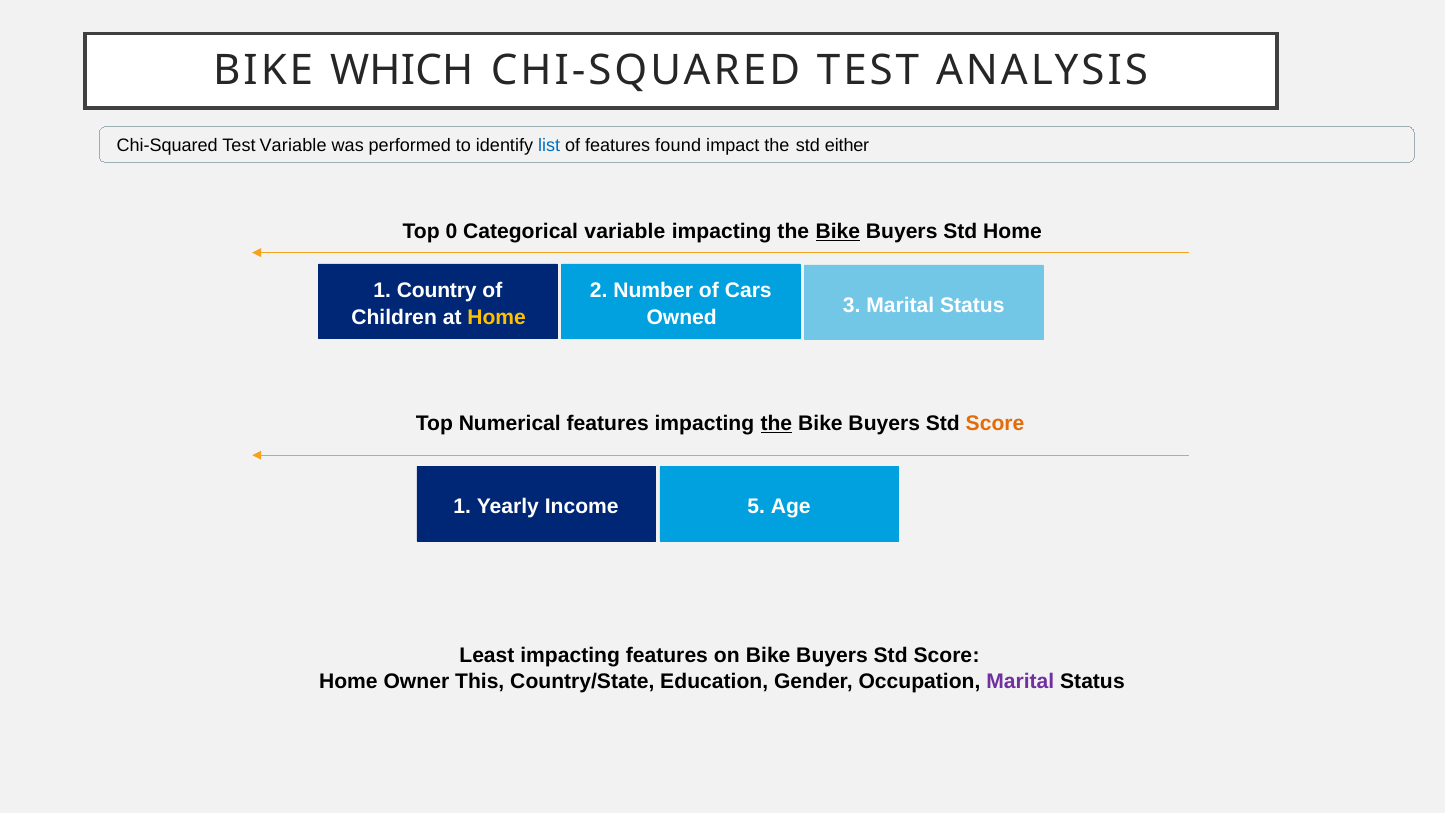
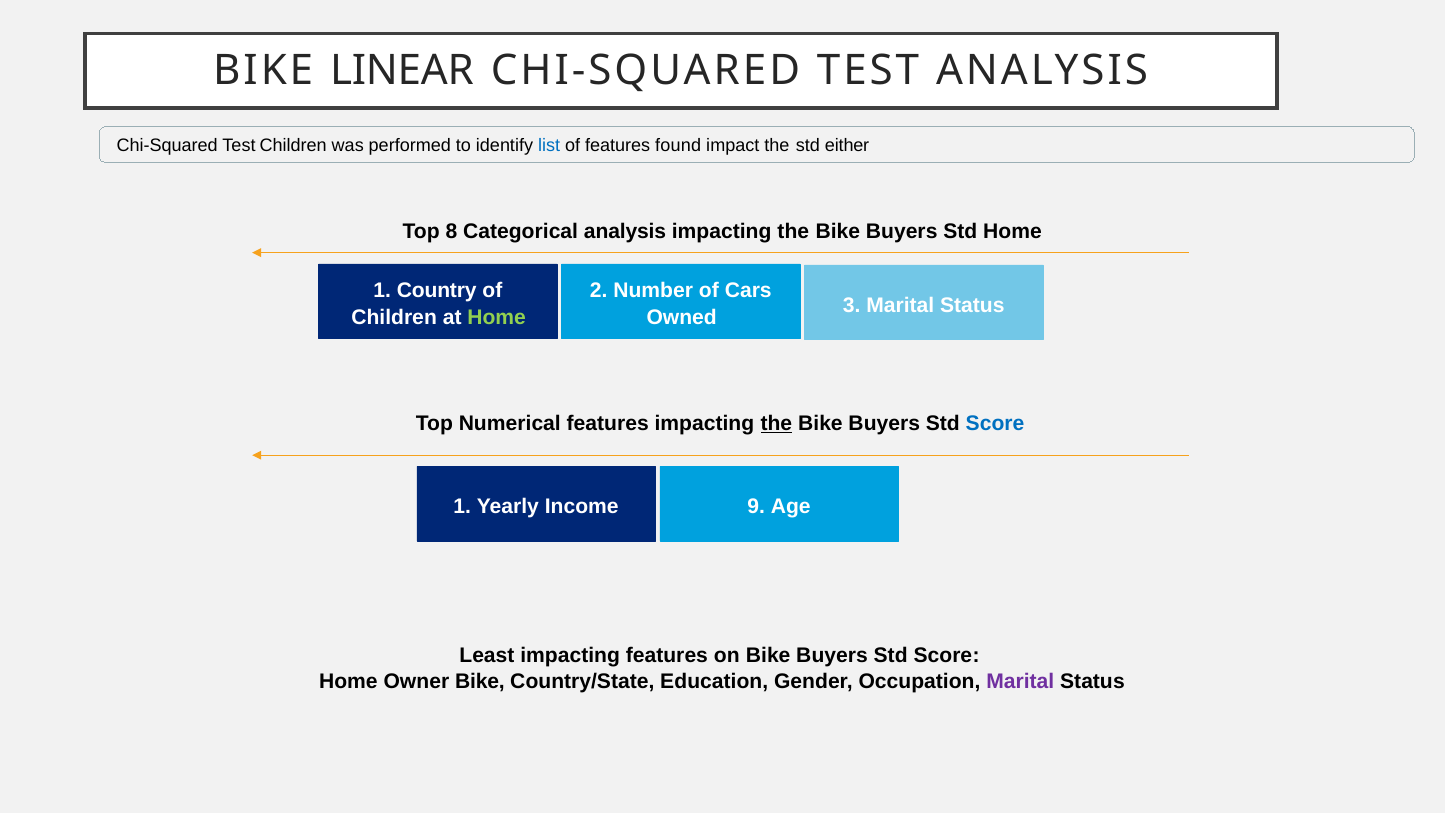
WHICH: WHICH -> LINEAR
Test Variable: Variable -> Children
0: 0 -> 8
Categorical variable: variable -> analysis
Bike at (838, 232) underline: present -> none
Home at (497, 318) colour: yellow -> light green
Score at (995, 423) colour: orange -> blue
5: 5 -> 9
Owner This: This -> Bike
